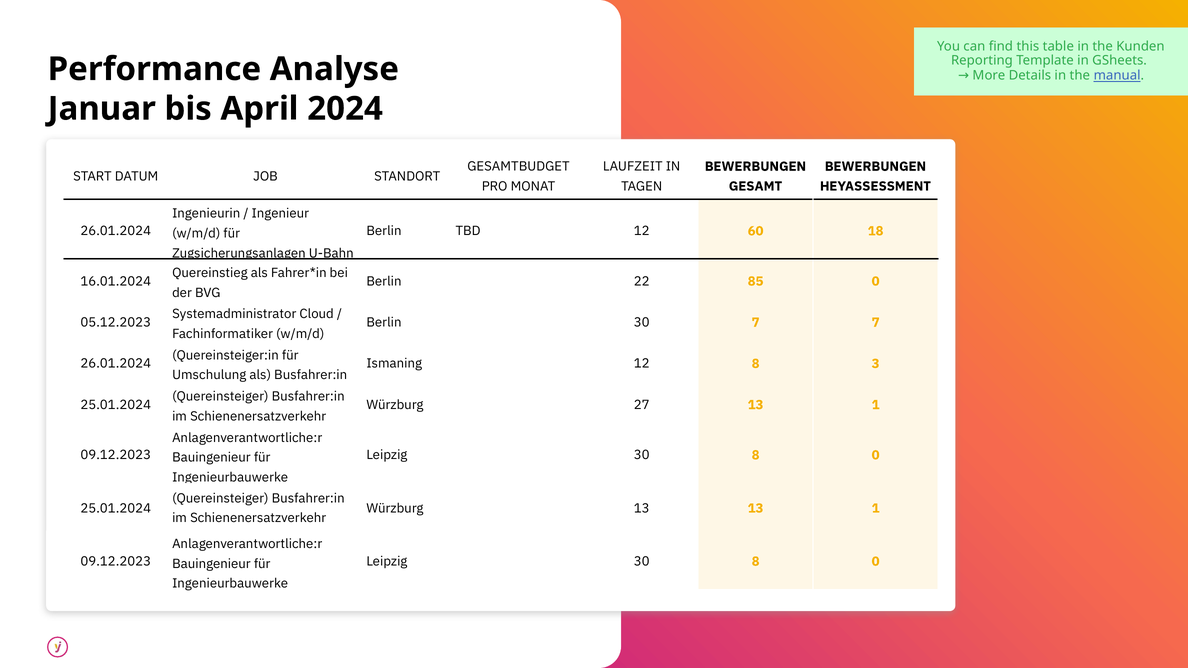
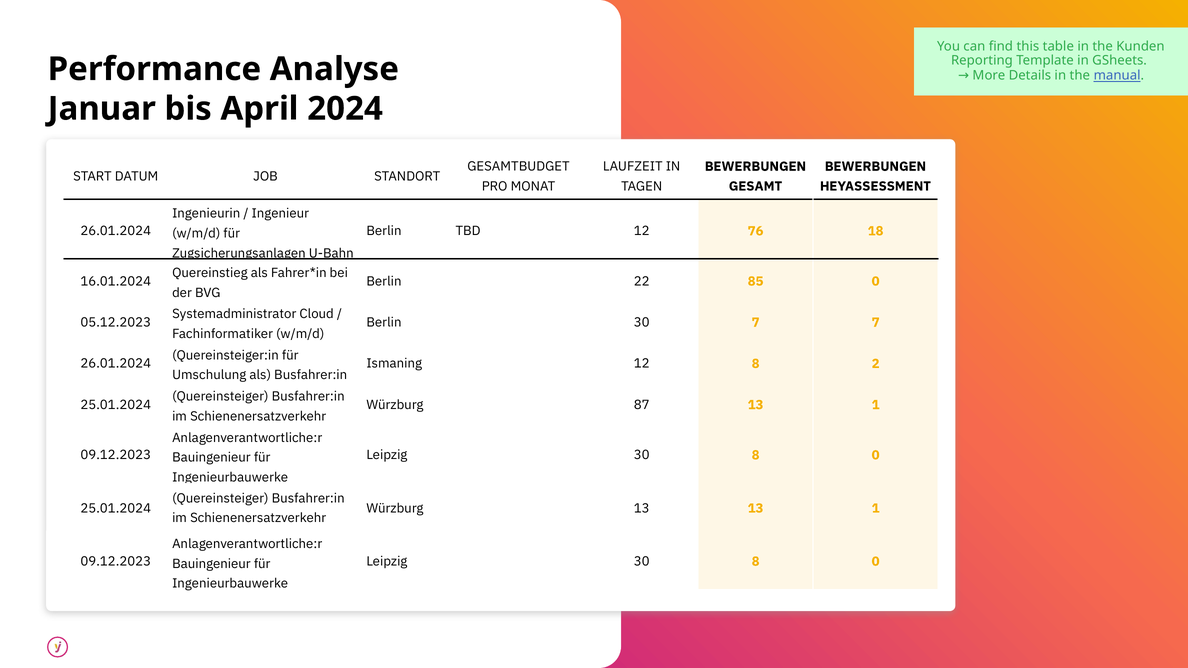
60: 60 -> 76
3: 3 -> 2
27: 27 -> 87
